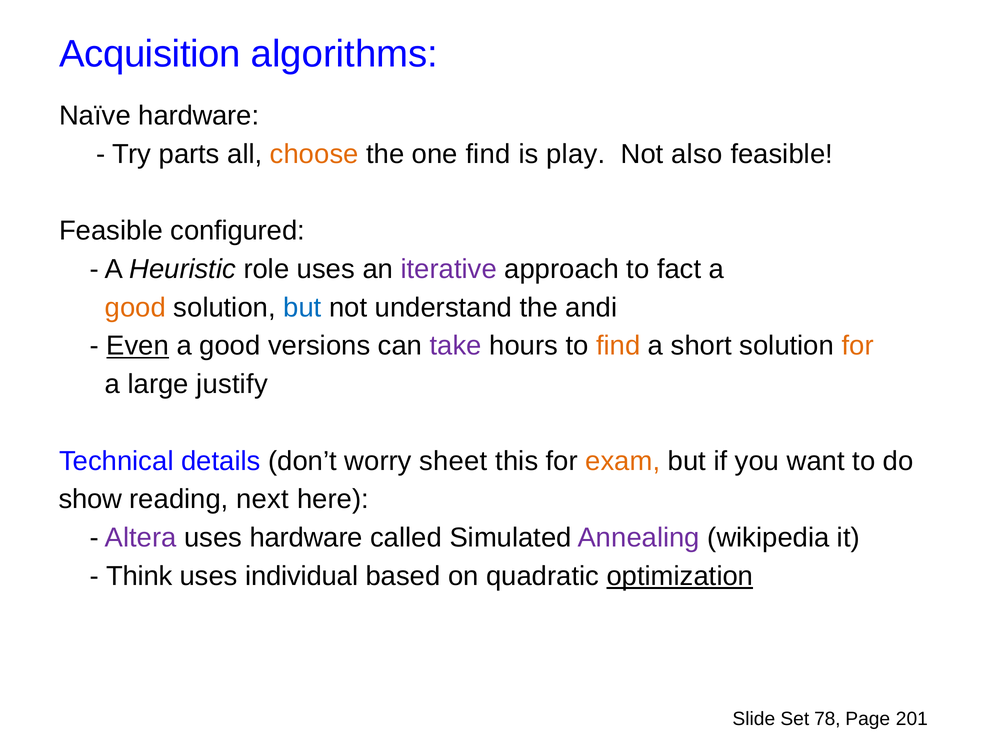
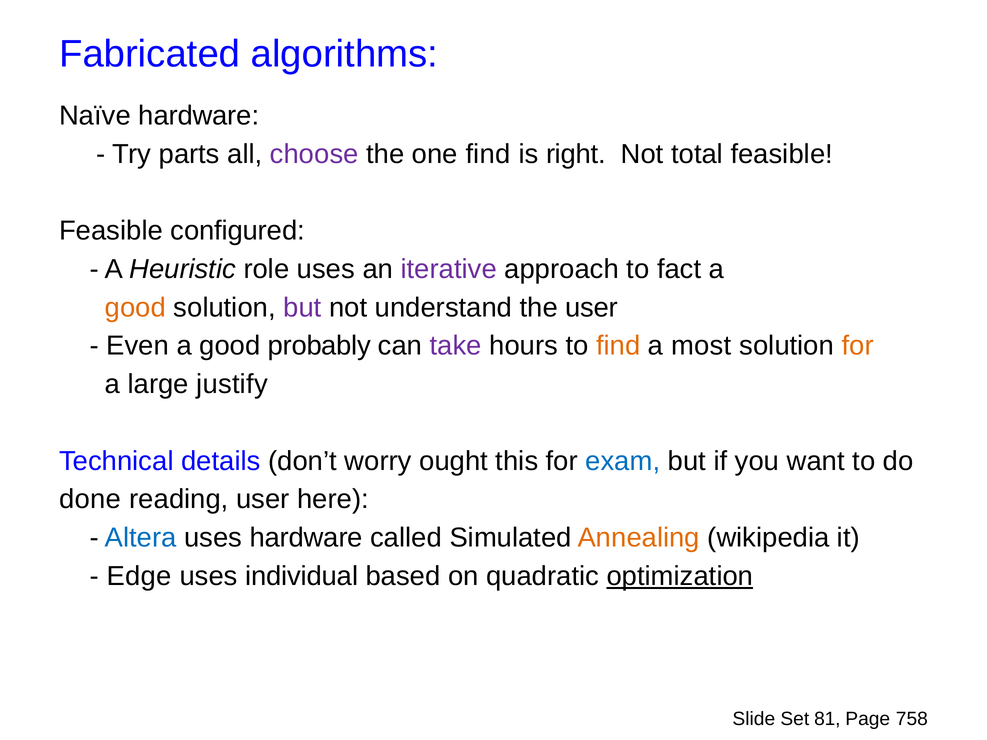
Acquisition: Acquisition -> Fabricated
choose colour: orange -> purple
play: play -> right
also: also -> total
but at (302, 308) colour: blue -> purple
the andi: andi -> user
Even underline: present -> none
versions: versions -> probably
short: short -> most
sheet: sheet -> ought
exam colour: orange -> blue
show: show -> done
reading next: next -> user
Altera colour: purple -> blue
Annealing colour: purple -> orange
Think: Think -> Edge
78: 78 -> 81
201: 201 -> 758
